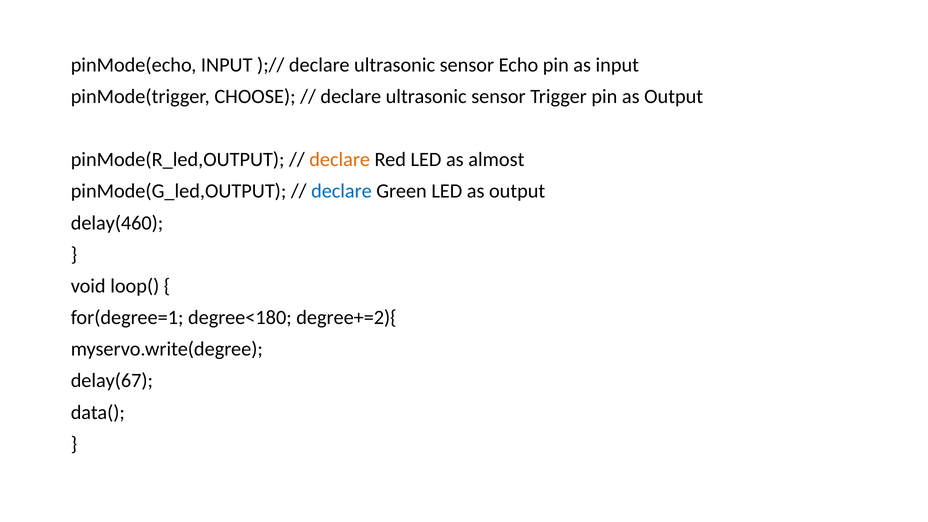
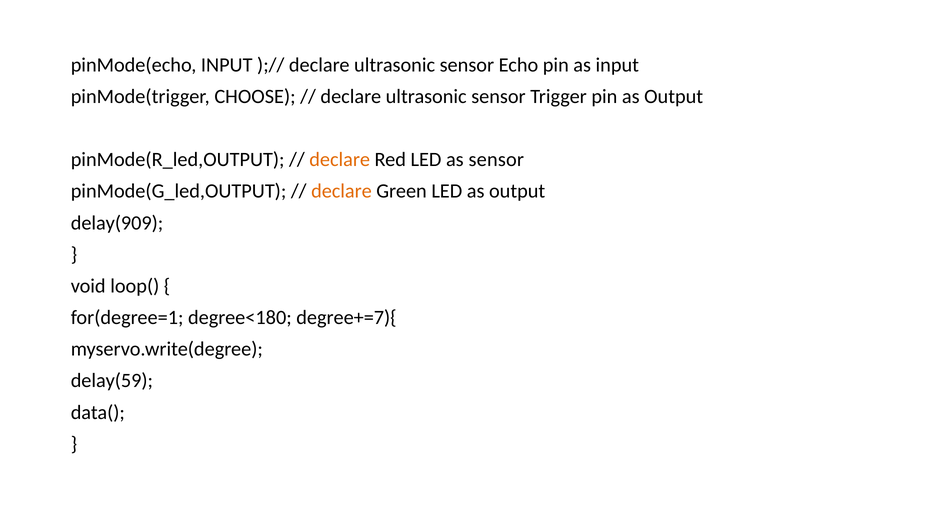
as almost: almost -> sensor
declare at (341, 191) colour: blue -> orange
delay(460: delay(460 -> delay(909
degree+=2){: degree+=2){ -> degree+=7){
delay(67: delay(67 -> delay(59
